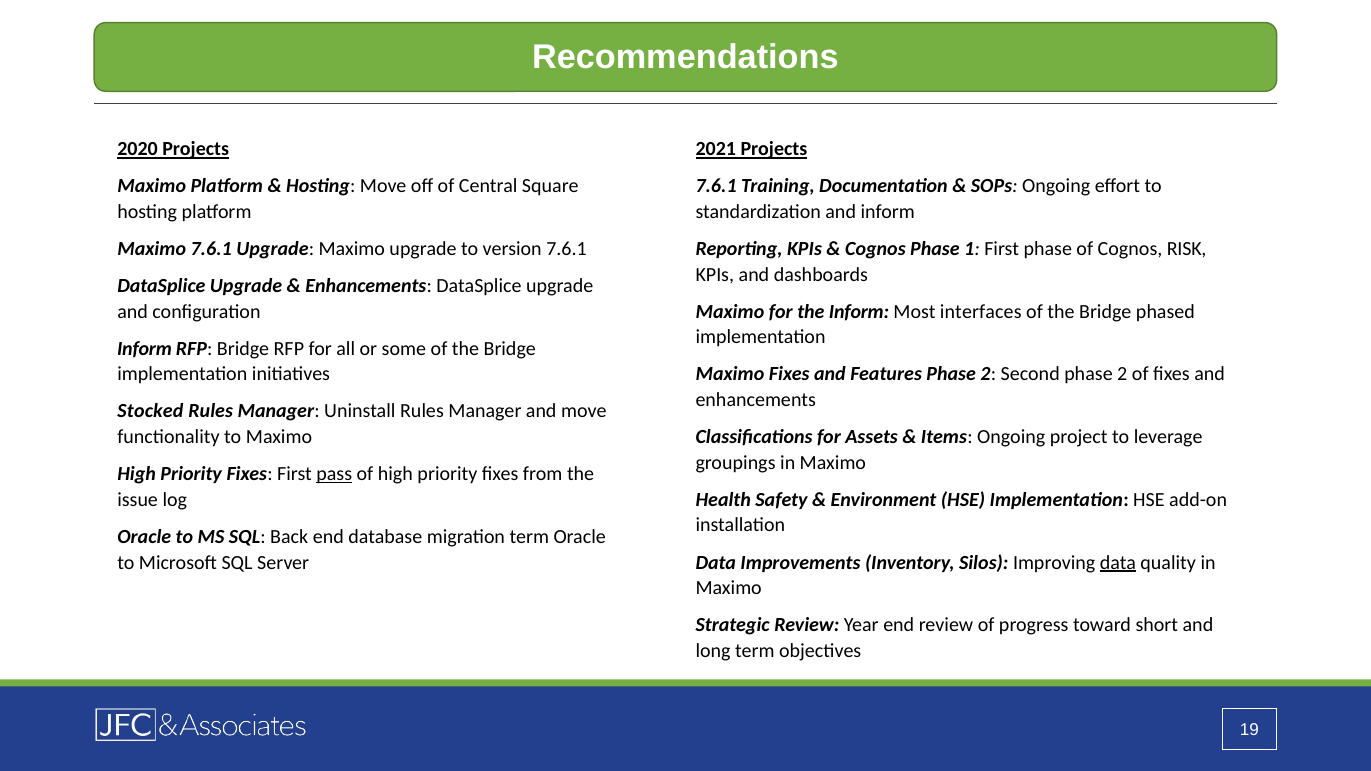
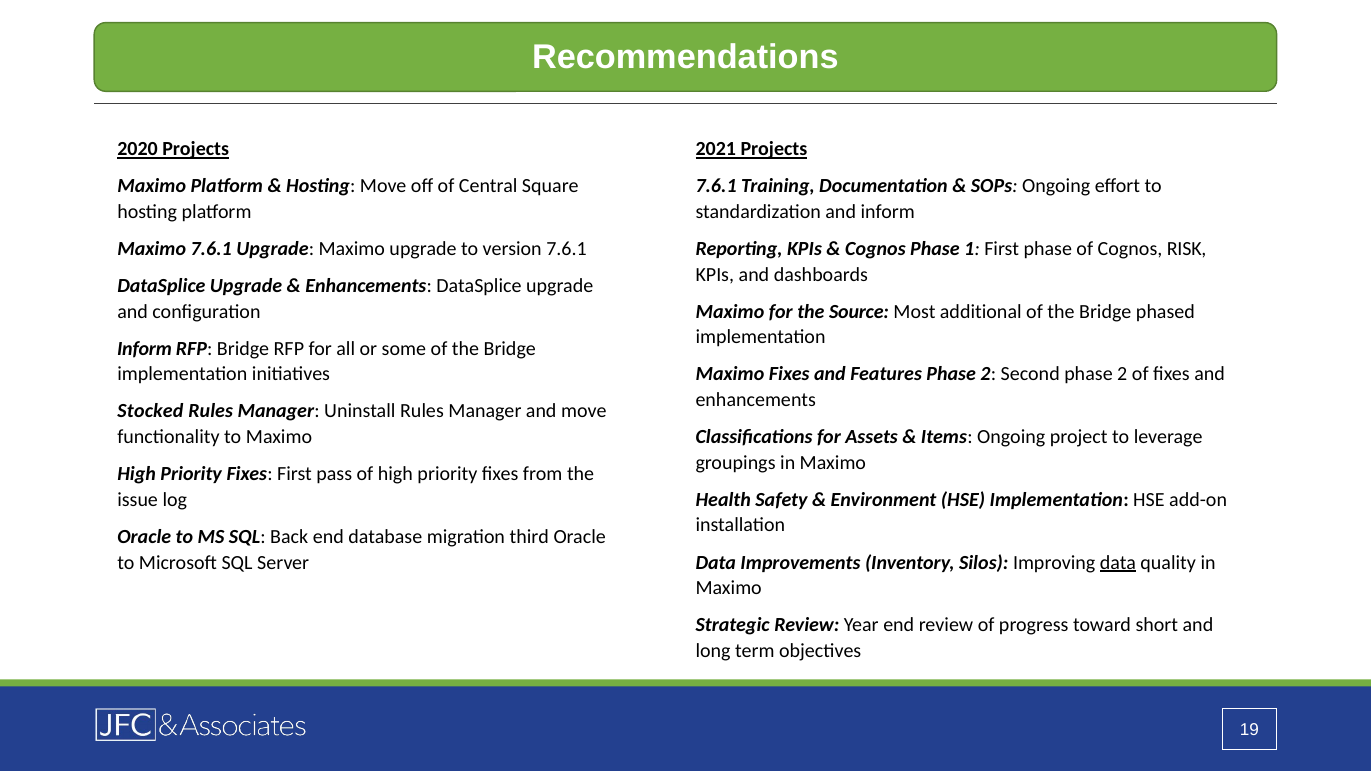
the Inform: Inform -> Source
interfaces: interfaces -> additional
pass underline: present -> none
migration term: term -> third
